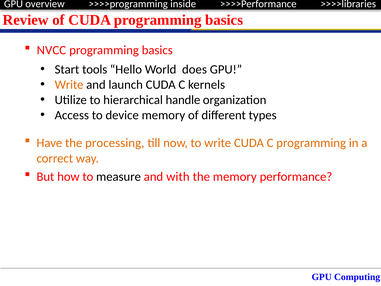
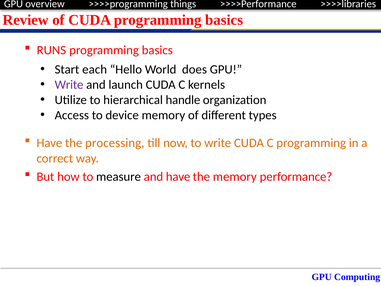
inside: inside -> things
NVCC: NVCC -> RUNS
tools: tools -> each
Write at (69, 85) colour: orange -> purple
and with: with -> have
